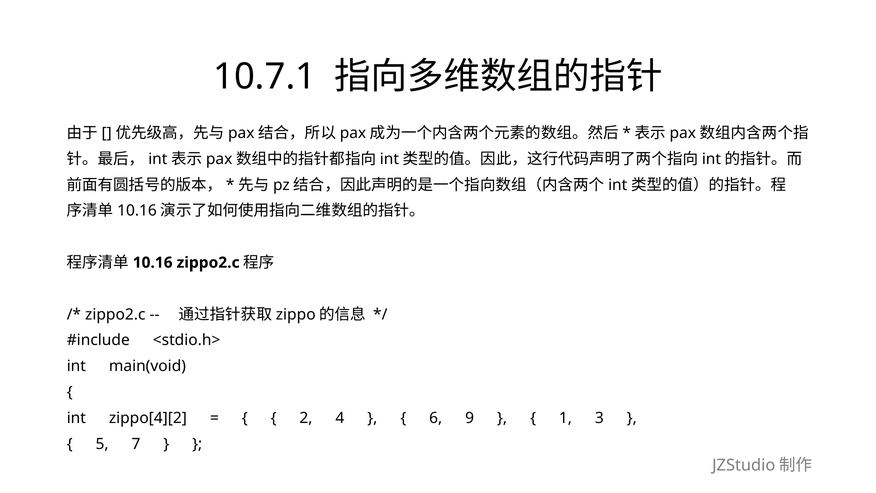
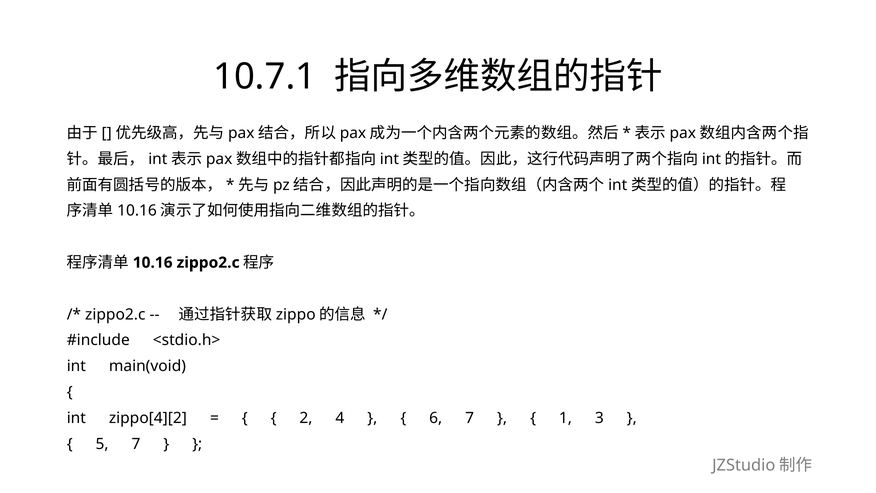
6 9: 9 -> 7
